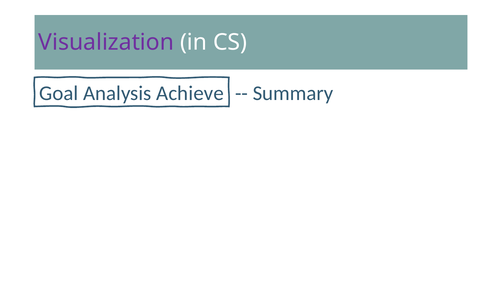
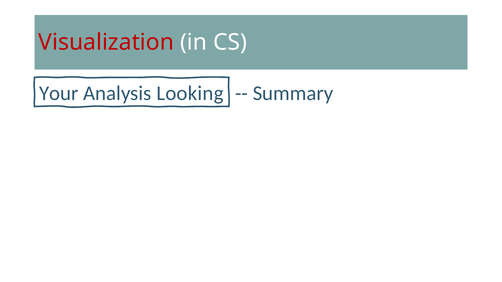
Visualization colour: purple -> red
Goal: Goal -> Your
Achieve: Achieve -> Looking
